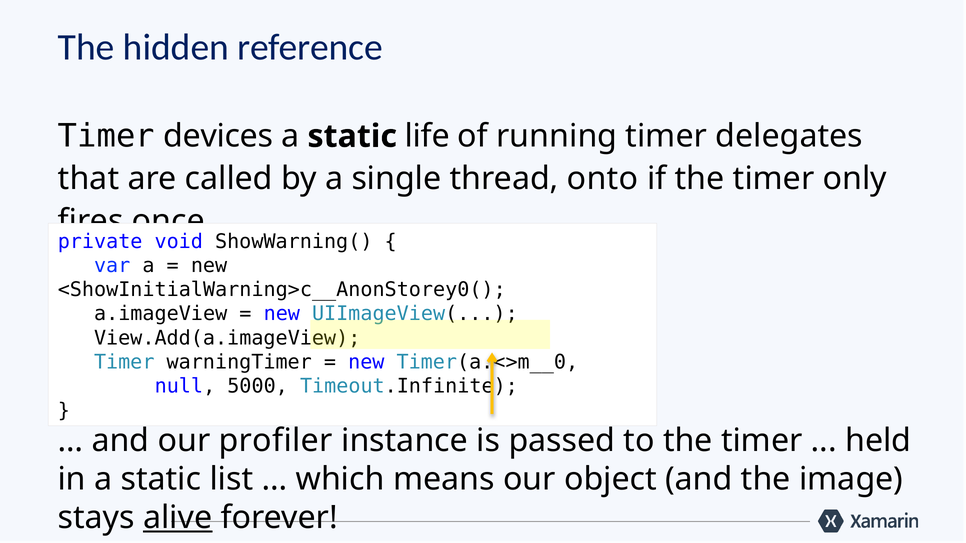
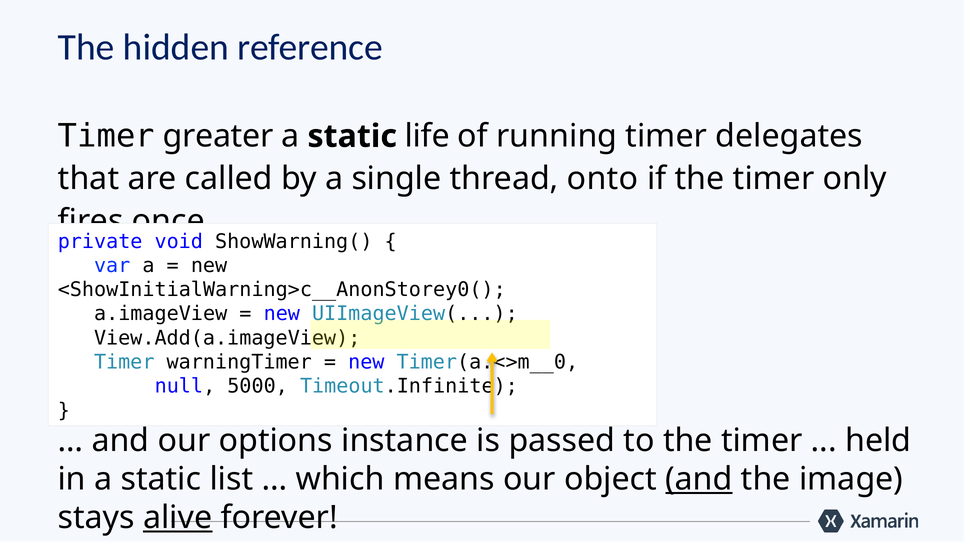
devices: devices -> greater
profiler: profiler -> options
and at (699, 480) underline: none -> present
